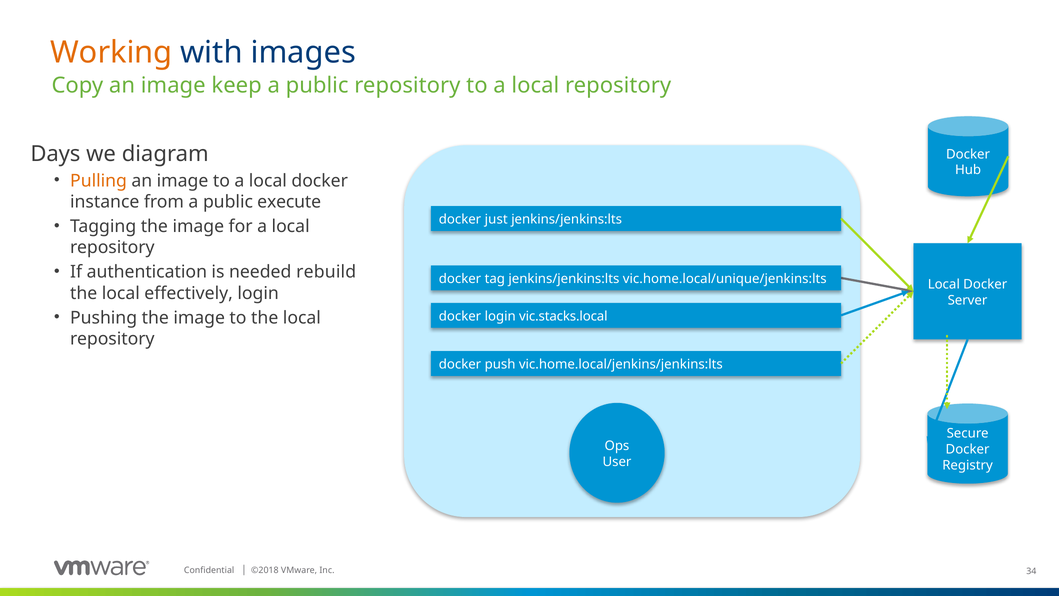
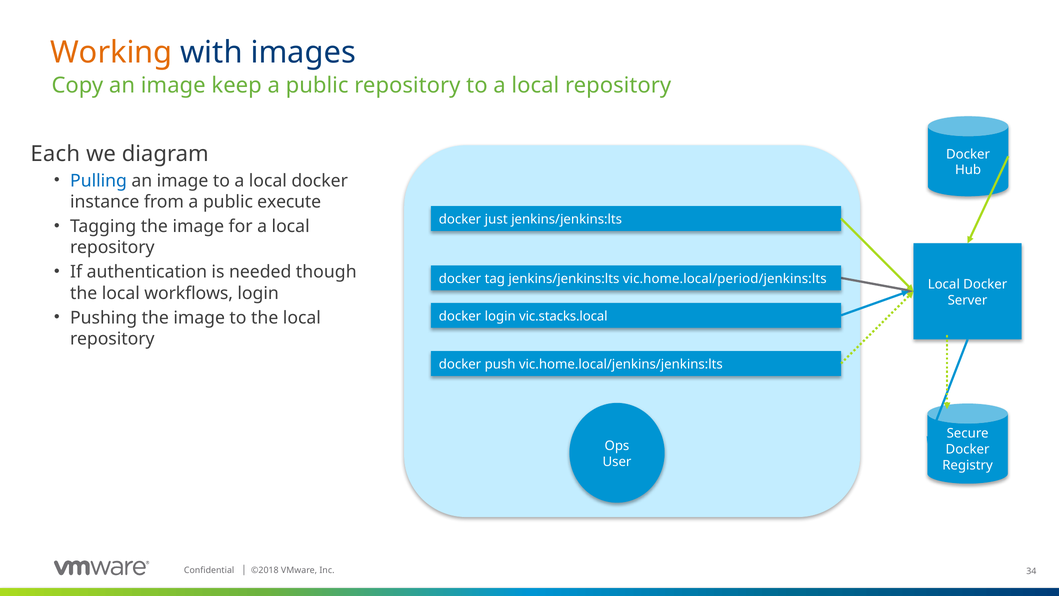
Days: Days -> Each
Pulling colour: orange -> blue
rebuild: rebuild -> though
vic.home.local/unique/jenkins:lts: vic.home.local/unique/jenkins:lts -> vic.home.local/period/jenkins:lts
effectively: effectively -> workflows
